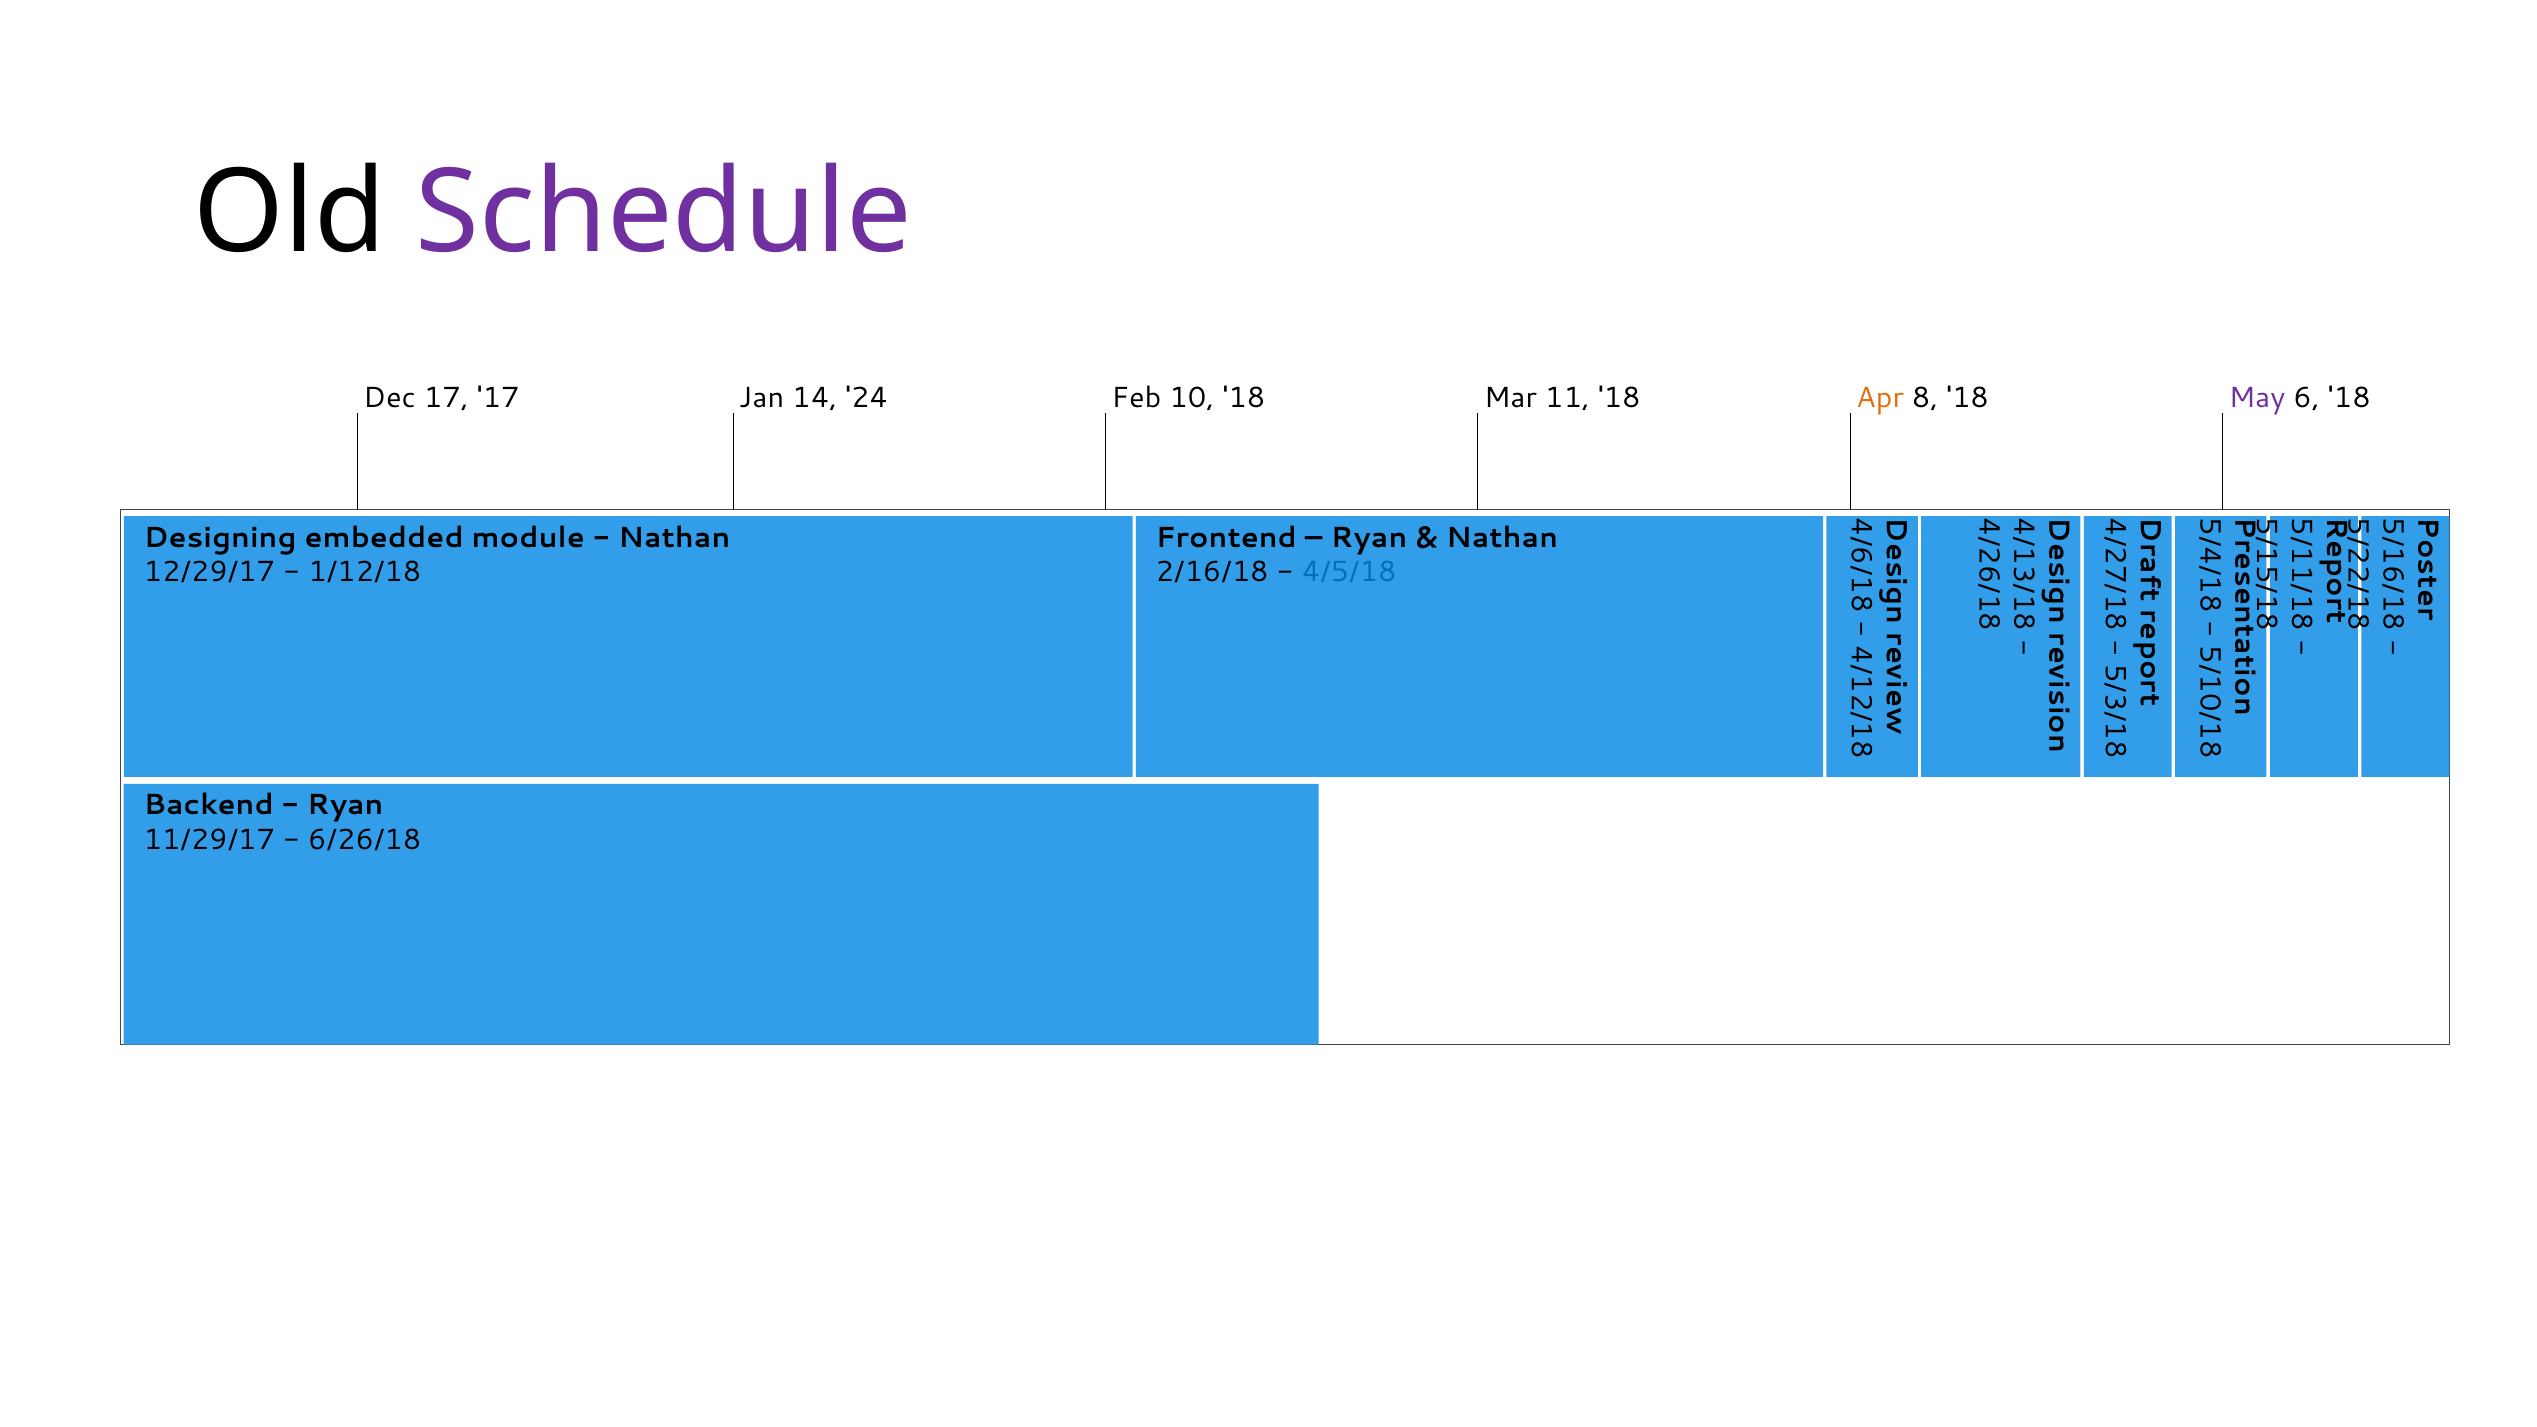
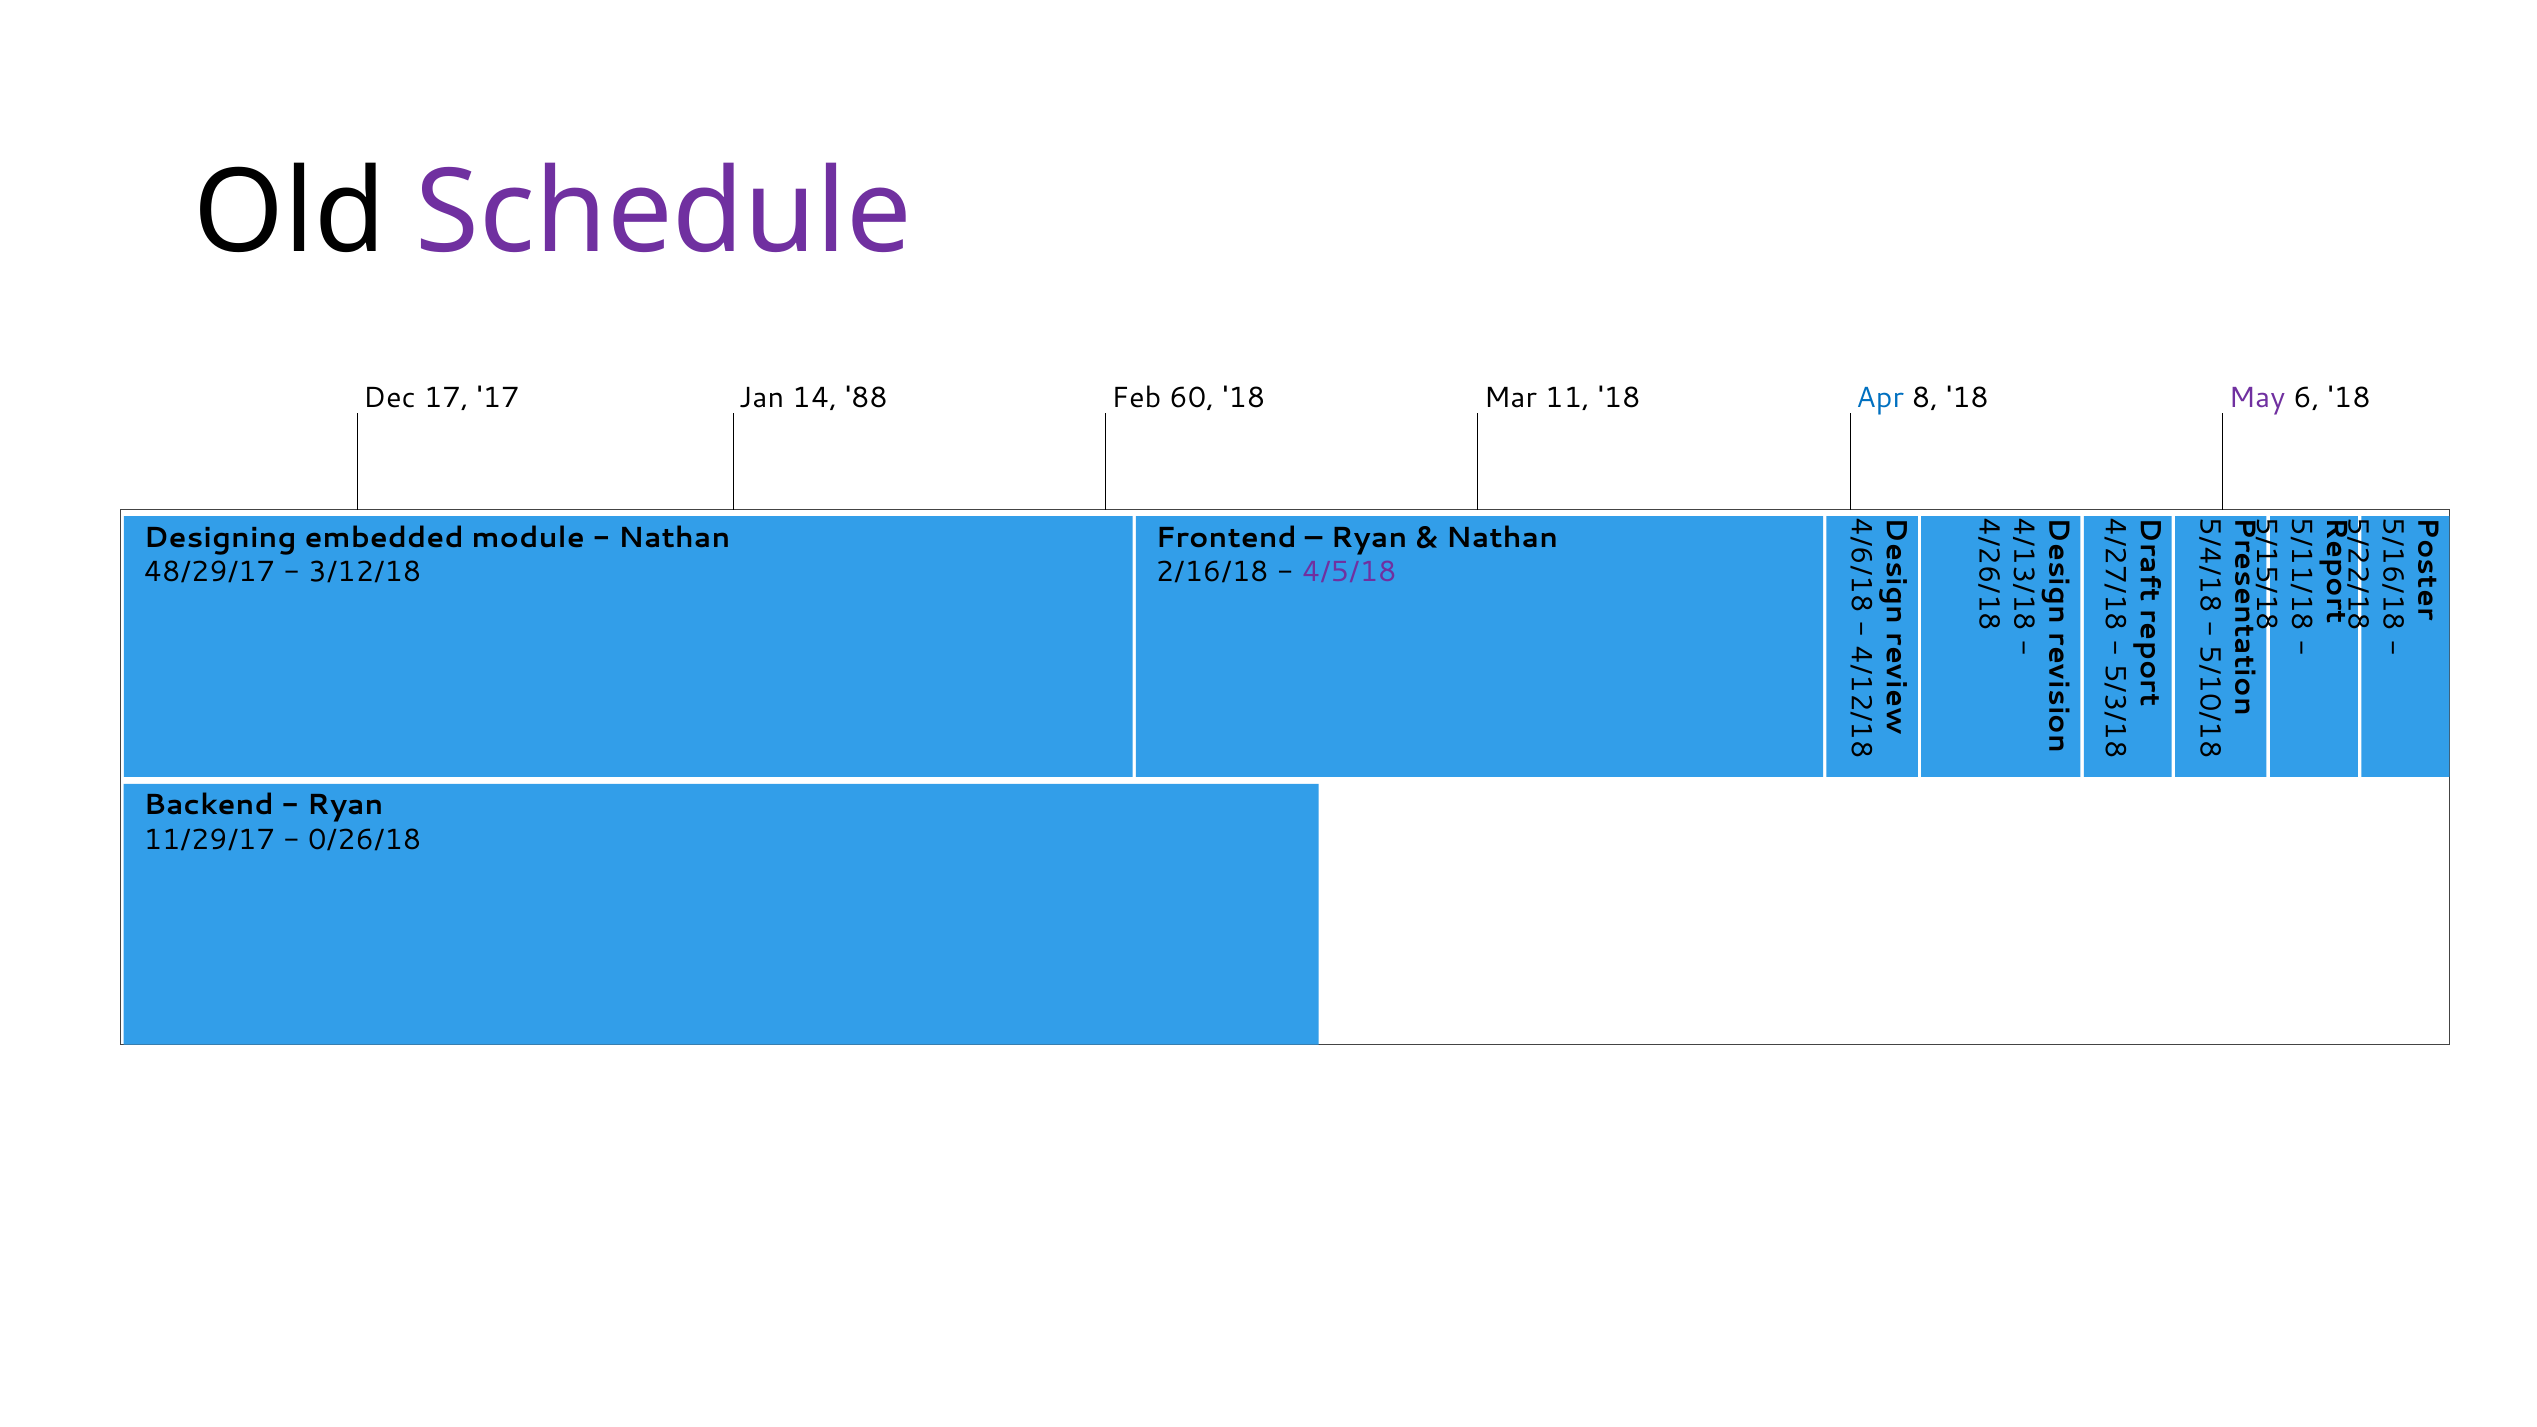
24: 24 -> 88
10: 10 -> 60
Apr colour: orange -> blue
12/29/17: 12/29/17 -> 48/29/17
1/12/18: 1/12/18 -> 3/12/18
4/5/18 colour: blue -> purple
6/26/18: 6/26/18 -> 0/26/18
